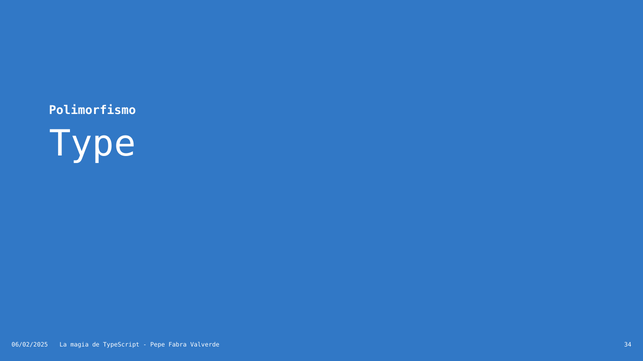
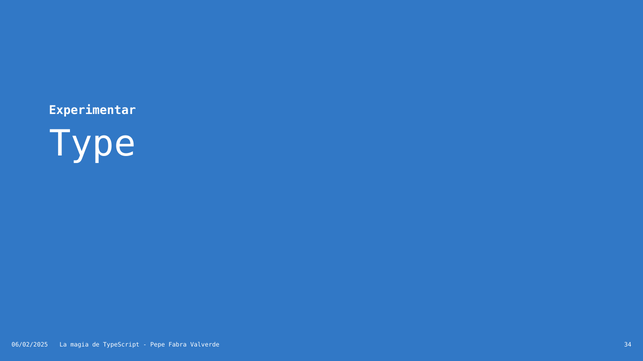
Polimorfismo: Polimorfismo -> Experimentar
